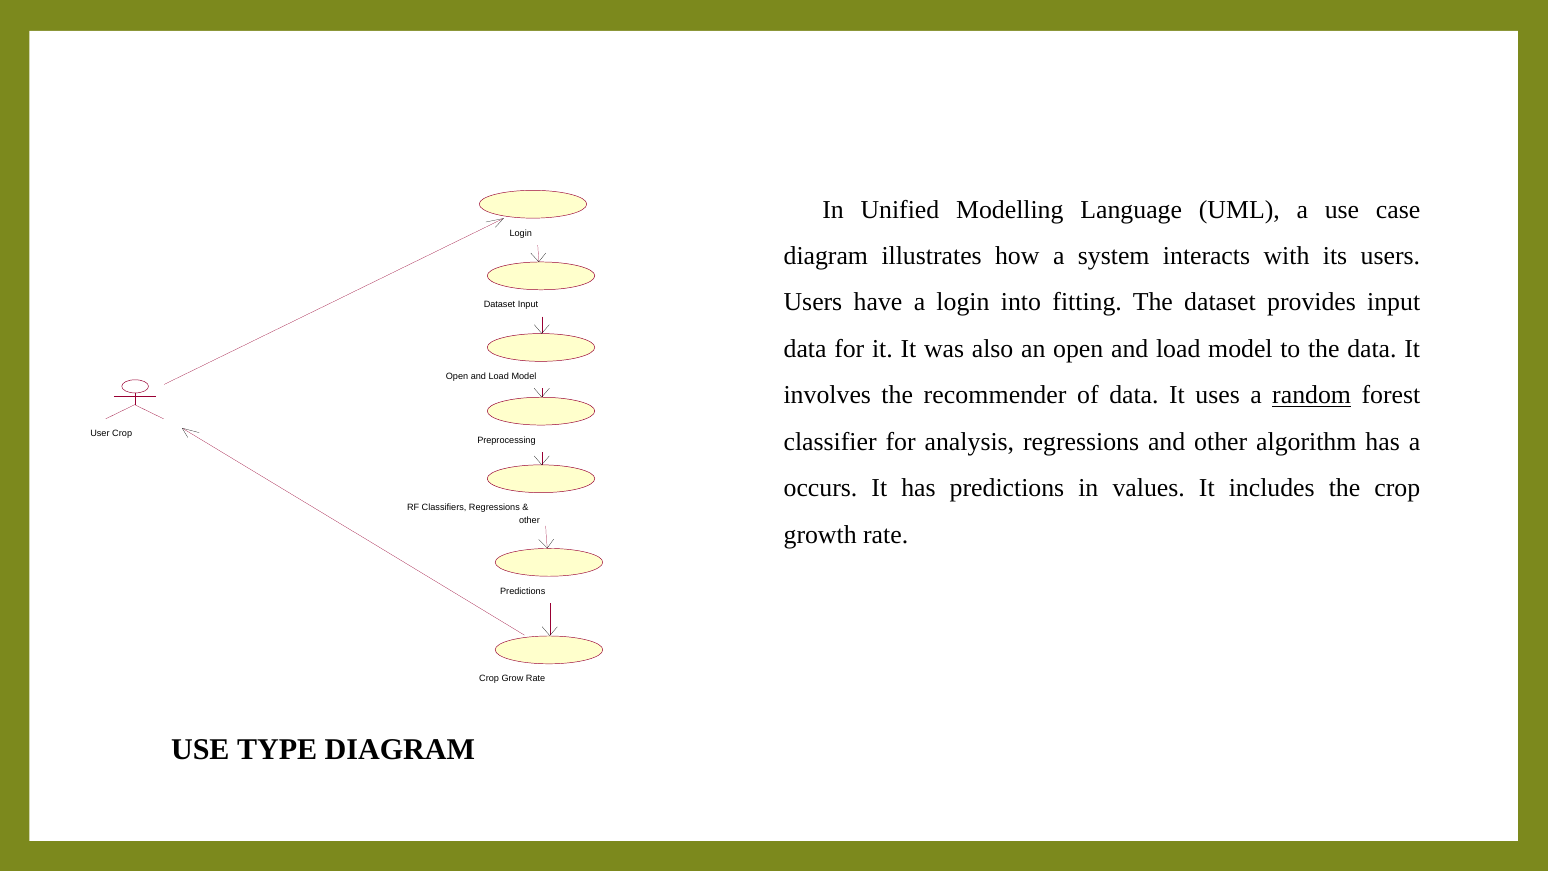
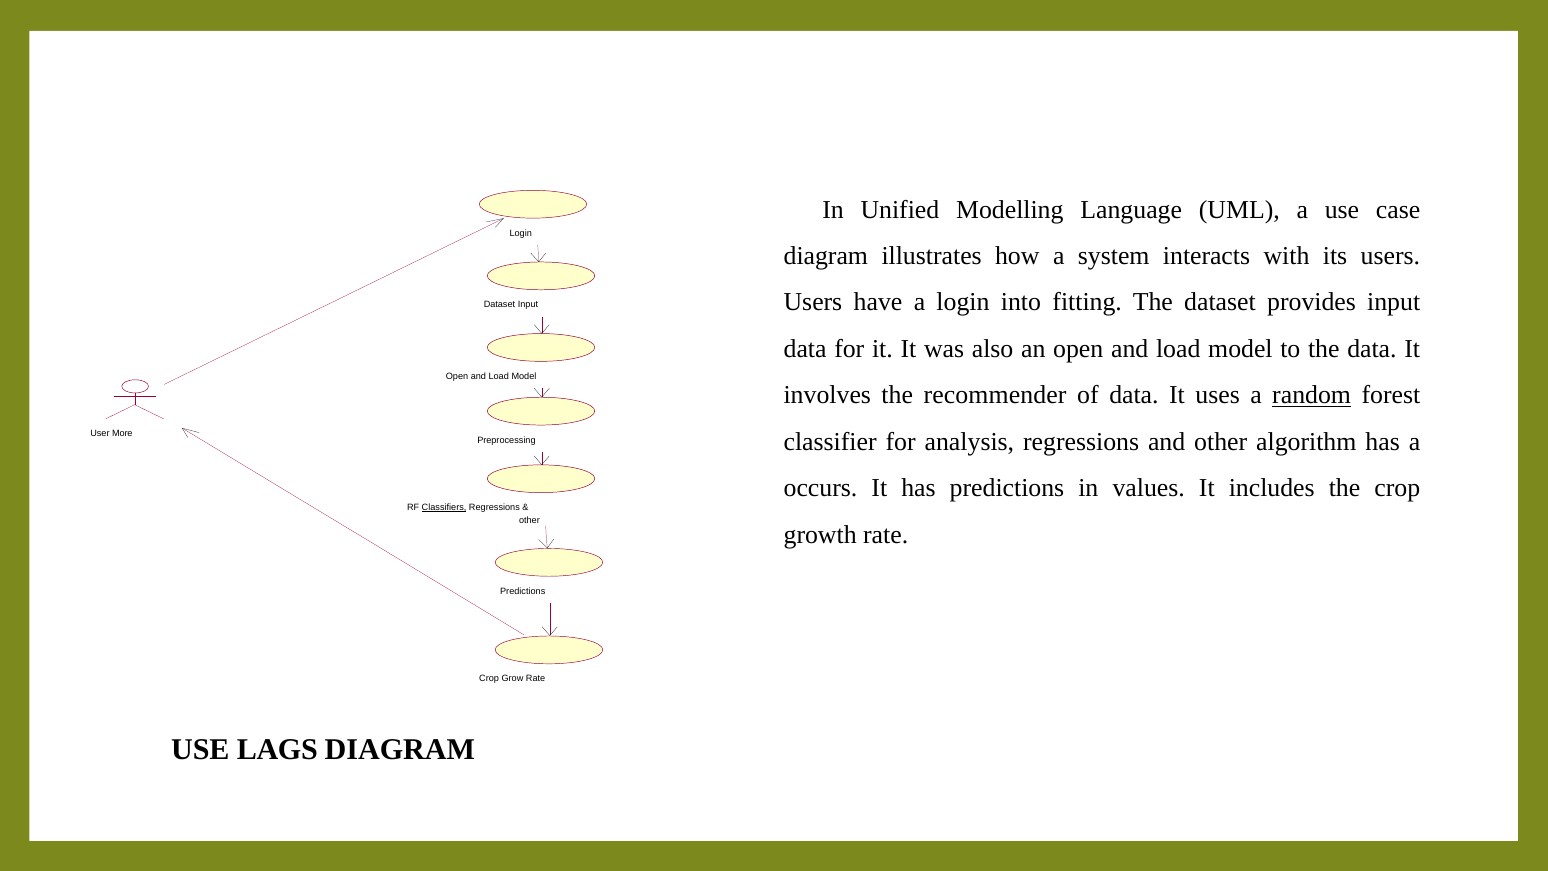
User Crop: Crop -> More
Classifiers underline: none -> present
TYPE: TYPE -> LAGS
